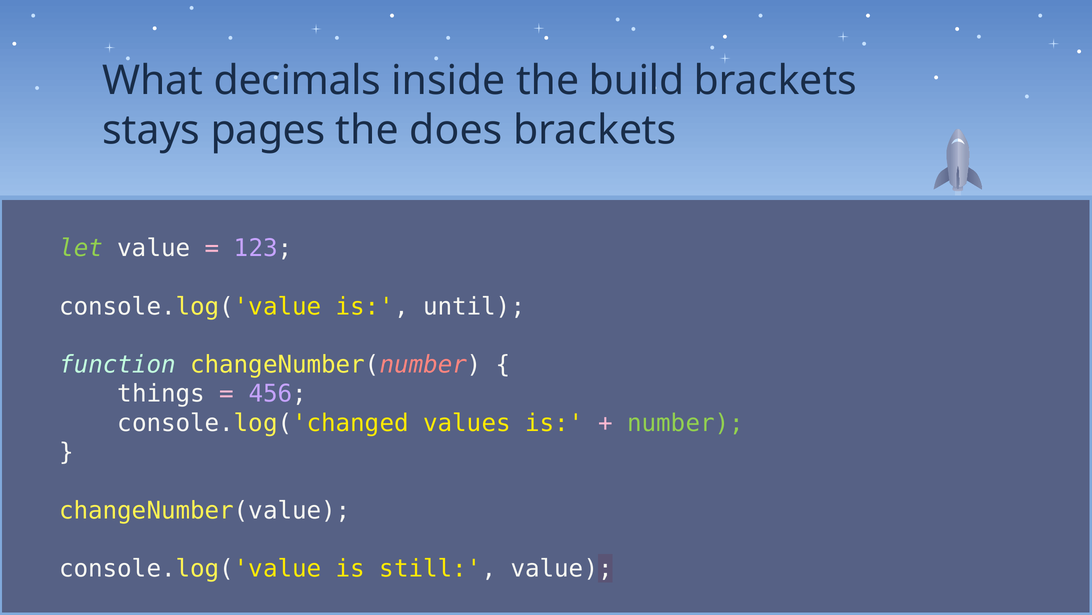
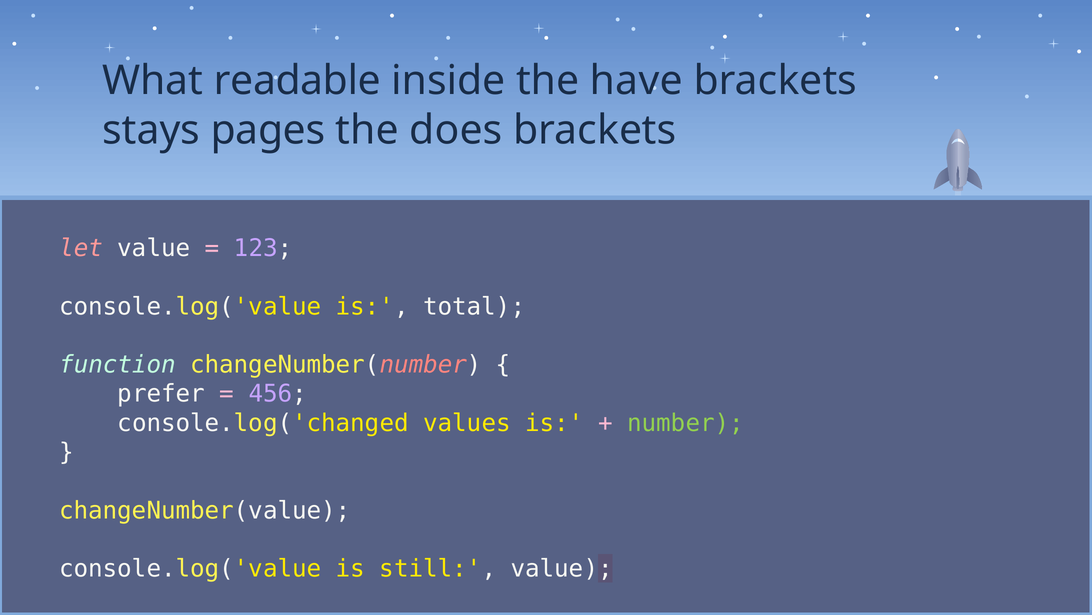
decimals: decimals -> readable
build: build -> have
let colour: light green -> pink
until: until -> total
things: things -> prefer
